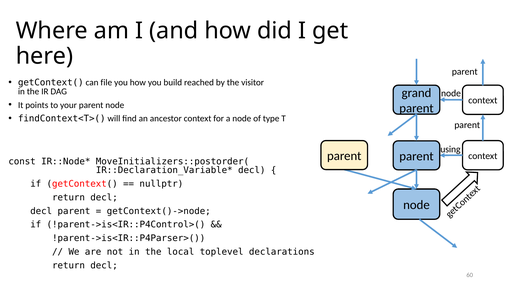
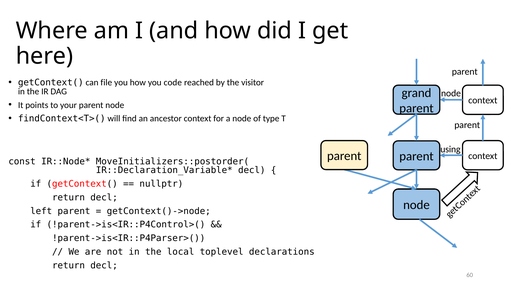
build: build -> code
decl at (41, 211): decl -> left
